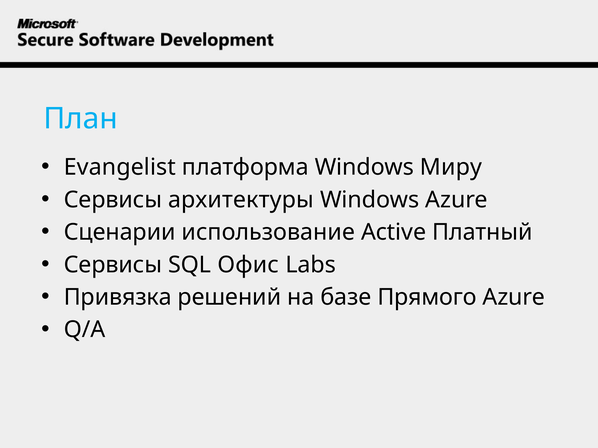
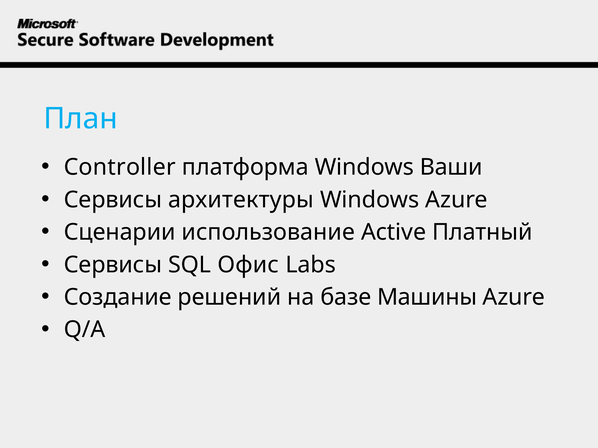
Evangelist: Evangelist -> Controller
Миру: Миру -> Ваши
Привязка: Привязка -> Создание
Прямого: Прямого -> Машины
